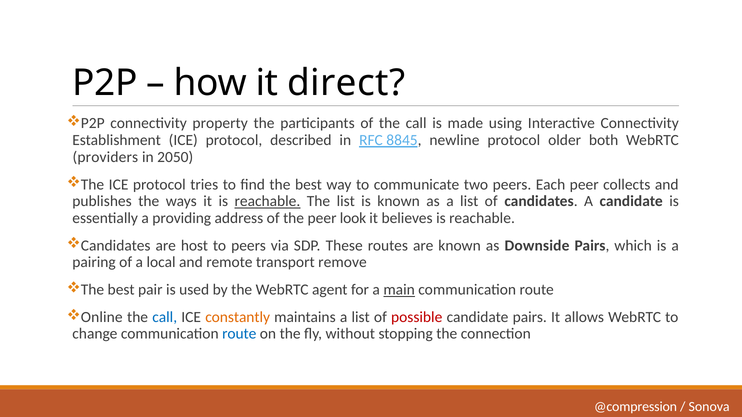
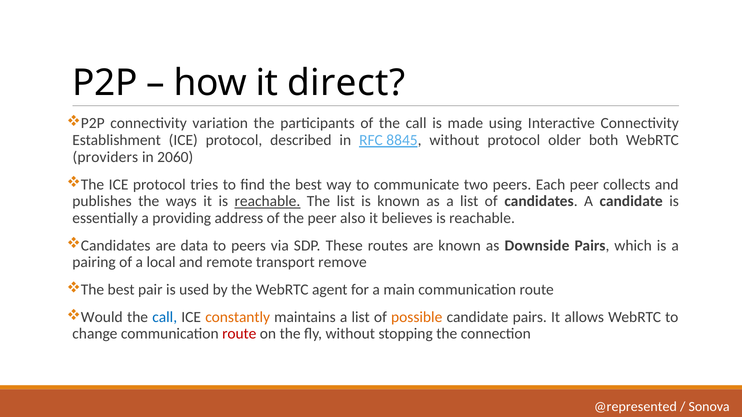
property: property -> variation
8845 newline: newline -> without
2050: 2050 -> 2060
look: look -> also
host: host -> data
main underline: present -> none
Online: Online -> Would
possible colour: red -> orange
route at (239, 334) colour: blue -> red
@compression: @compression -> @represented
